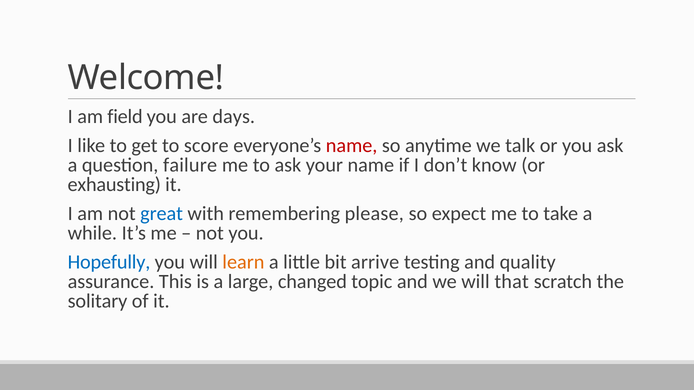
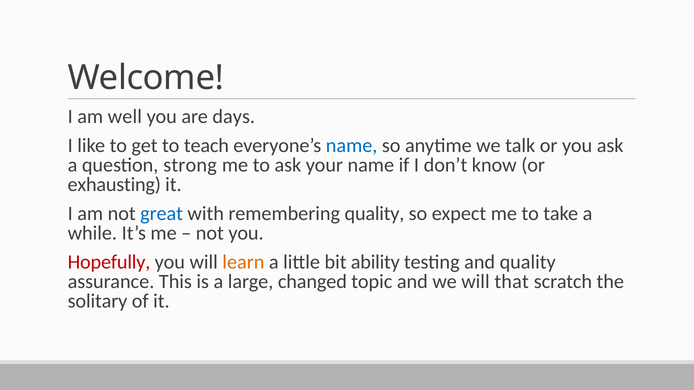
field: field -> well
score: score -> teach
name at (352, 146) colour: red -> blue
failure: failure -> strong
remembering please: please -> quality
Hopefully colour: blue -> red
arrive: arrive -> ability
